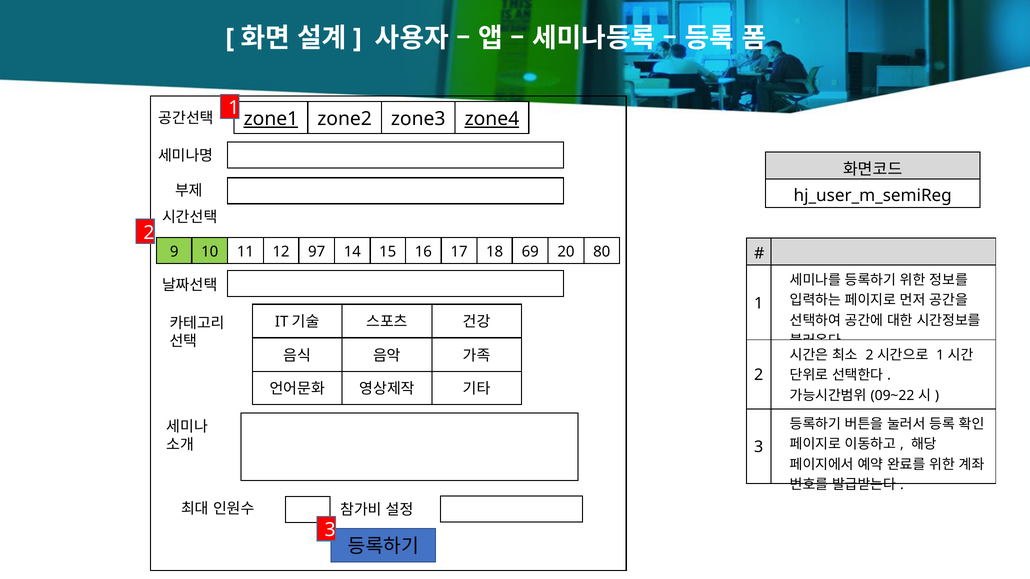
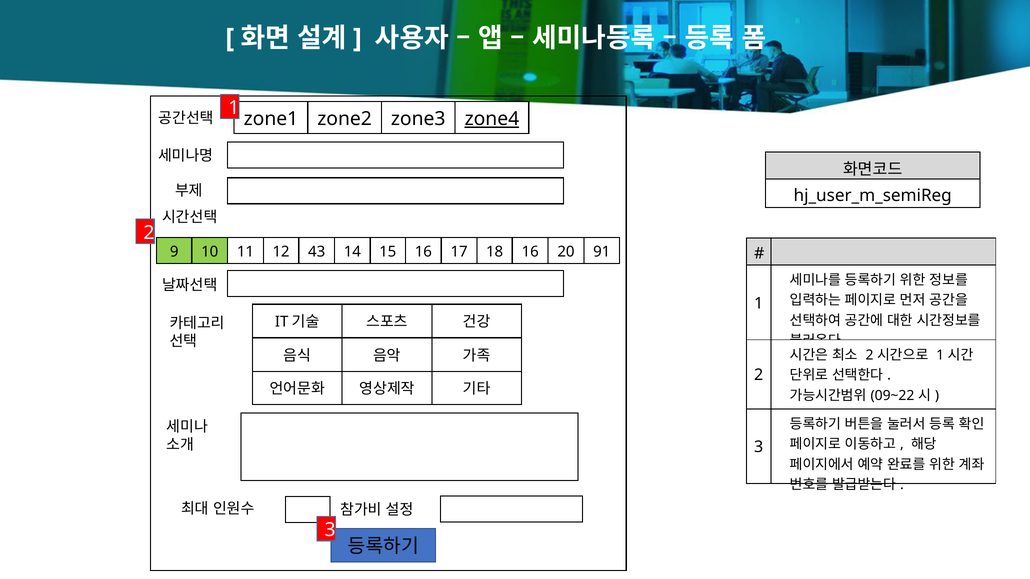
zone1 underline: present -> none
97: 97 -> 43
18 69: 69 -> 16
80: 80 -> 91
